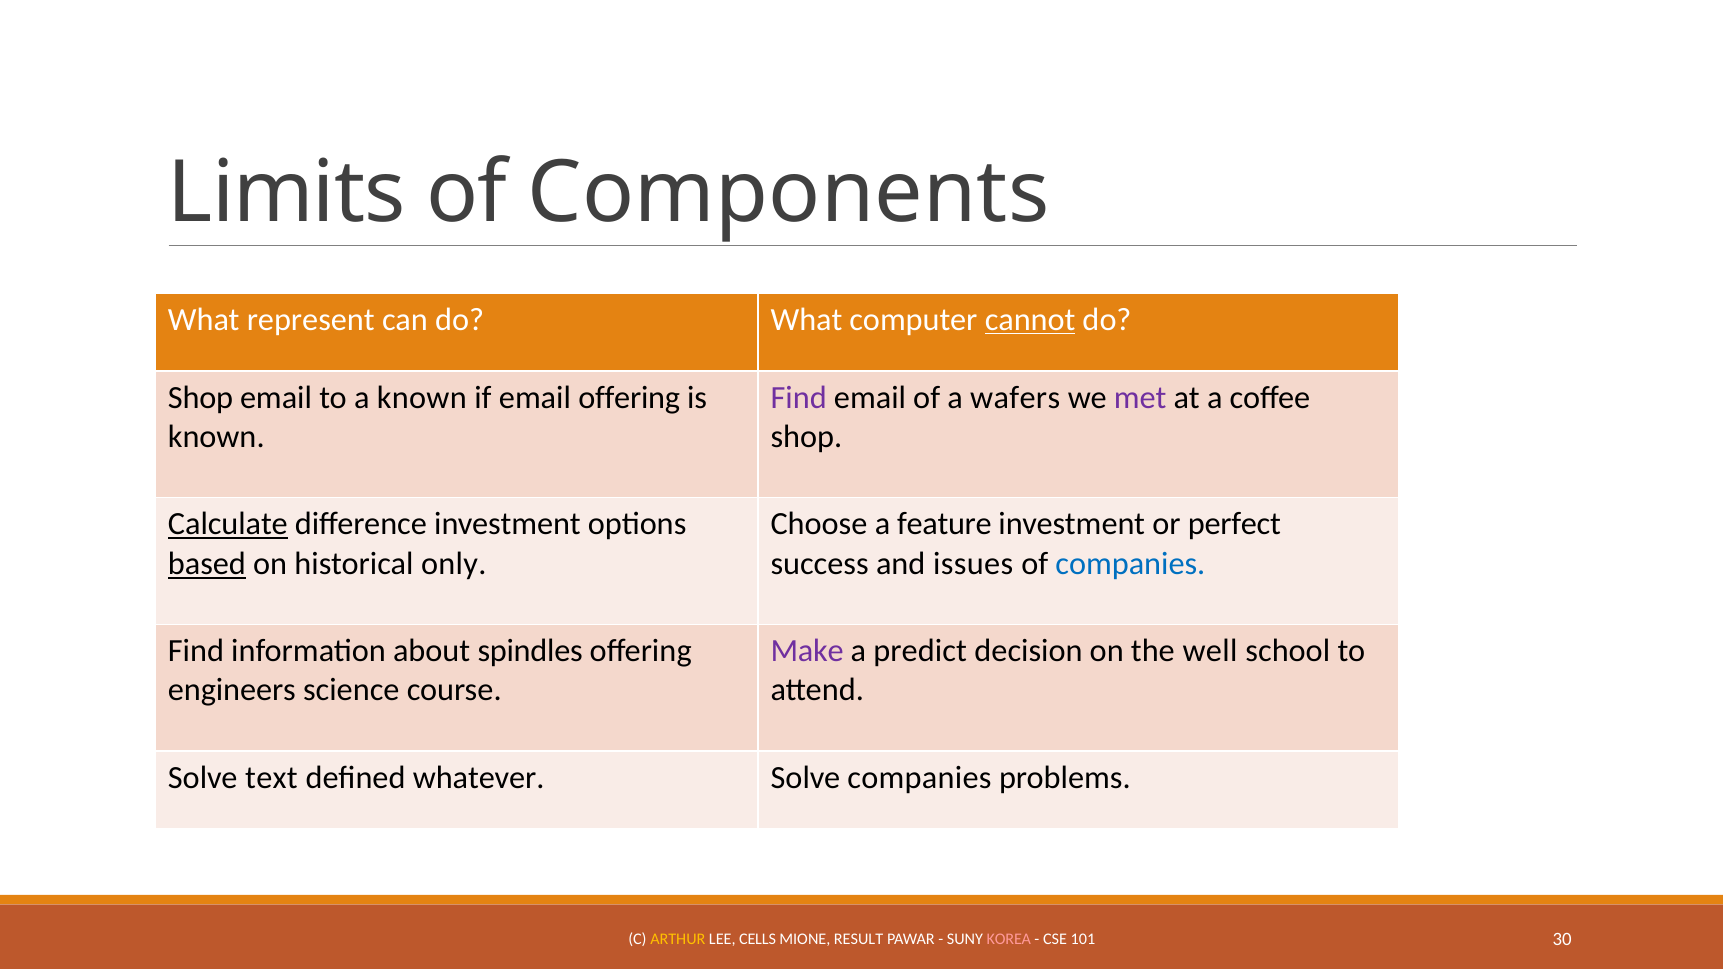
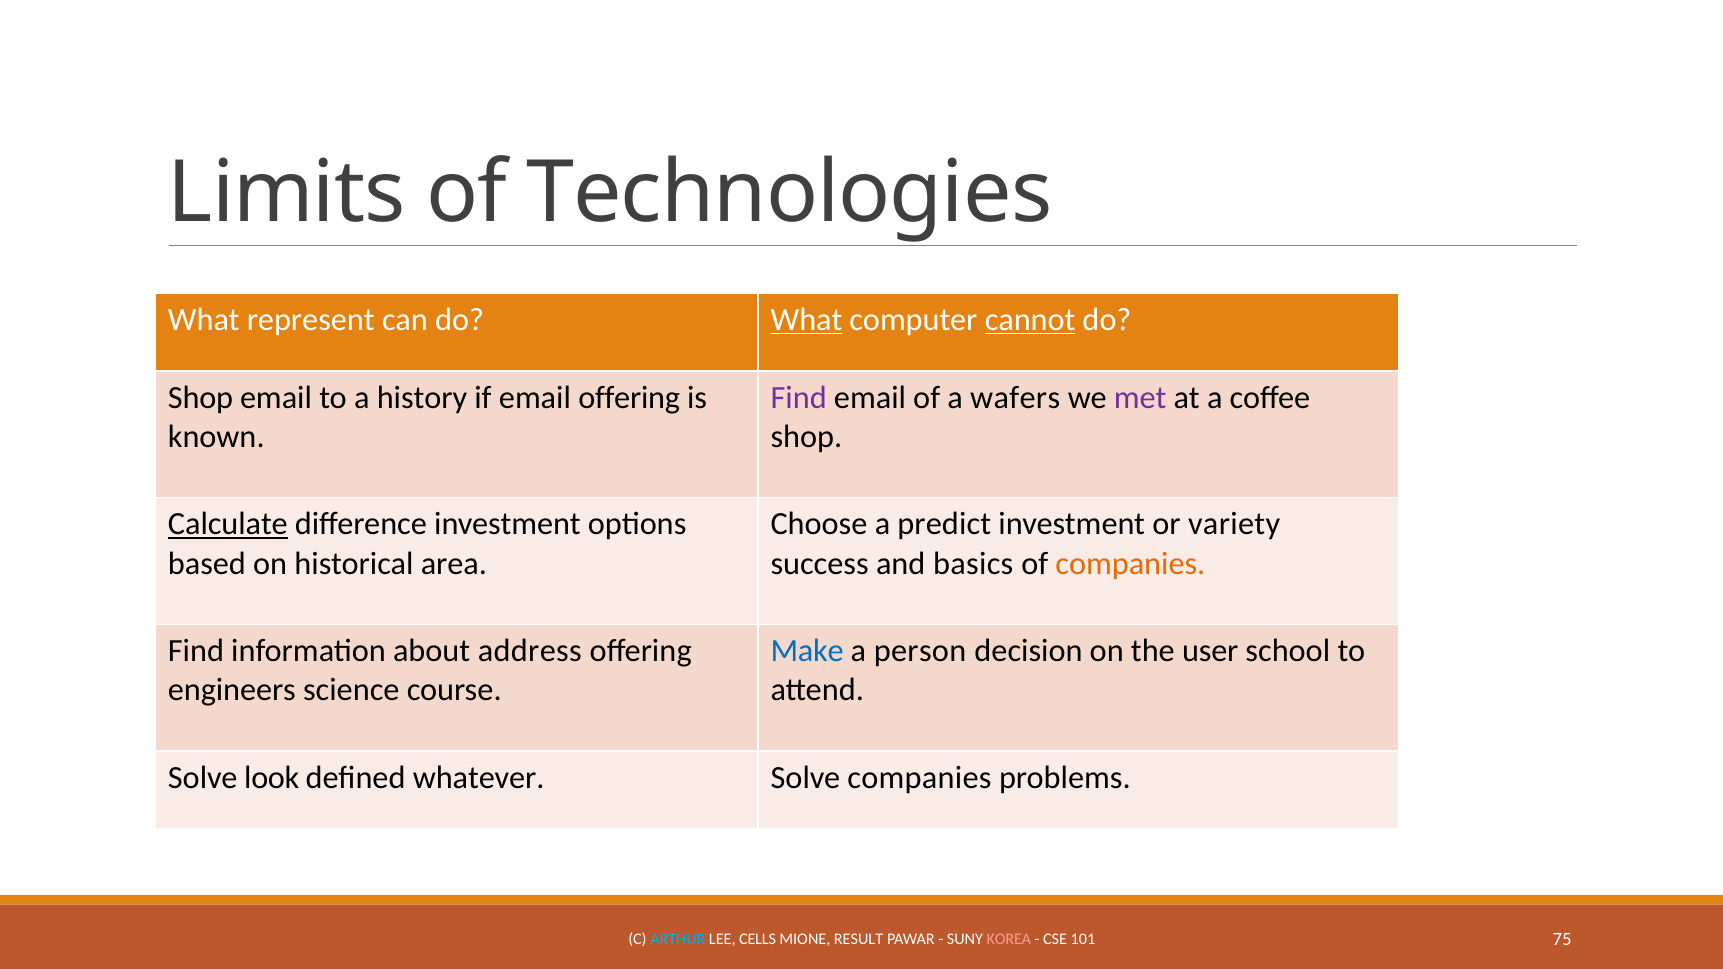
Components: Components -> Technologies
What at (806, 320) underline: none -> present
a known: known -> history
feature: feature -> predict
perfect: perfect -> variety
based underline: present -> none
only: only -> area
issues: issues -> basics
companies at (1130, 564) colour: blue -> orange
spindles: spindles -> address
Make colour: purple -> blue
predict: predict -> person
well: well -> user
text: text -> look
ARTHUR colour: yellow -> light blue
30: 30 -> 75
